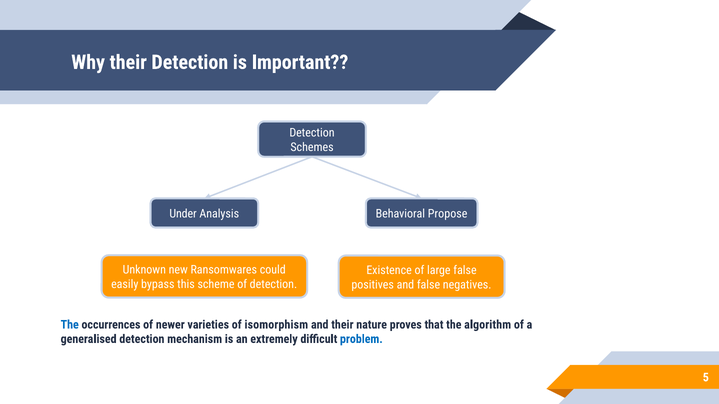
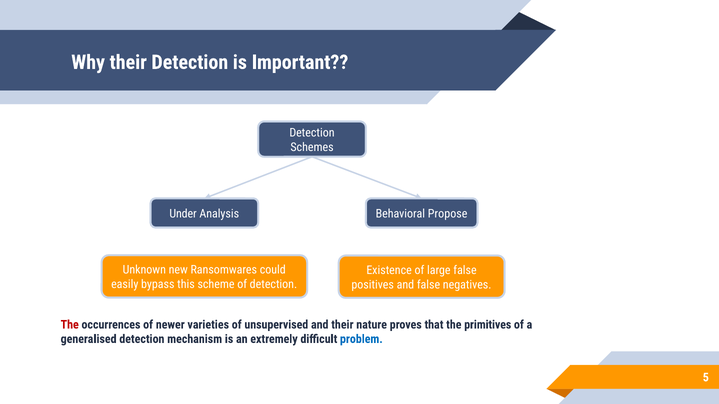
The at (70, 325) colour: blue -> red
isomorphism: isomorphism -> unsupervised
algorithm: algorithm -> primitives
